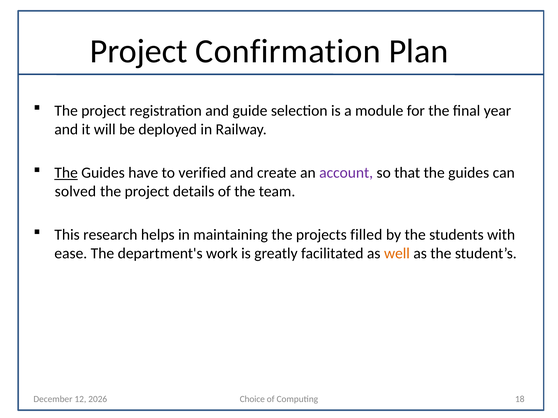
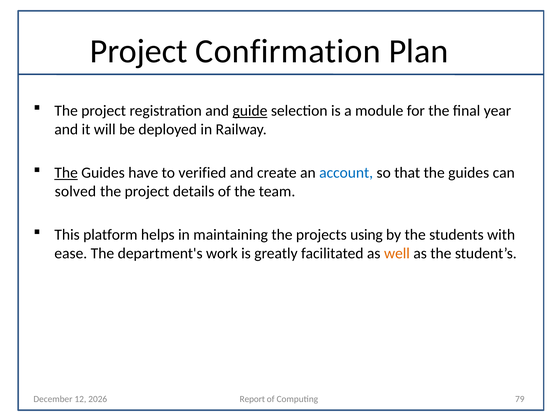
guide underline: none -> present
account colour: purple -> blue
research: research -> platform
filled: filled -> using
Choice: Choice -> Report
18: 18 -> 79
